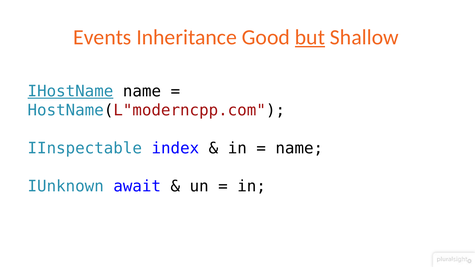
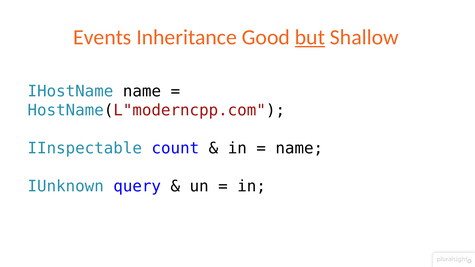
IHostName underline: present -> none
index: index -> count
await: await -> query
